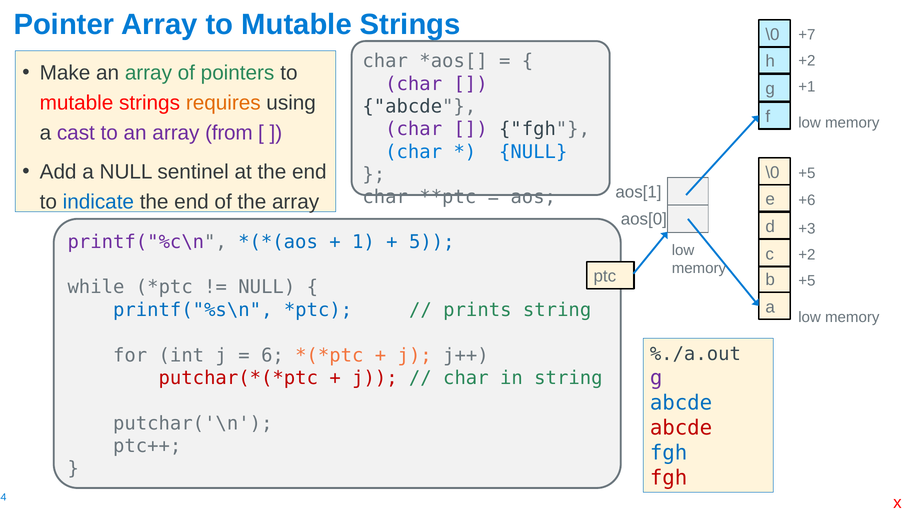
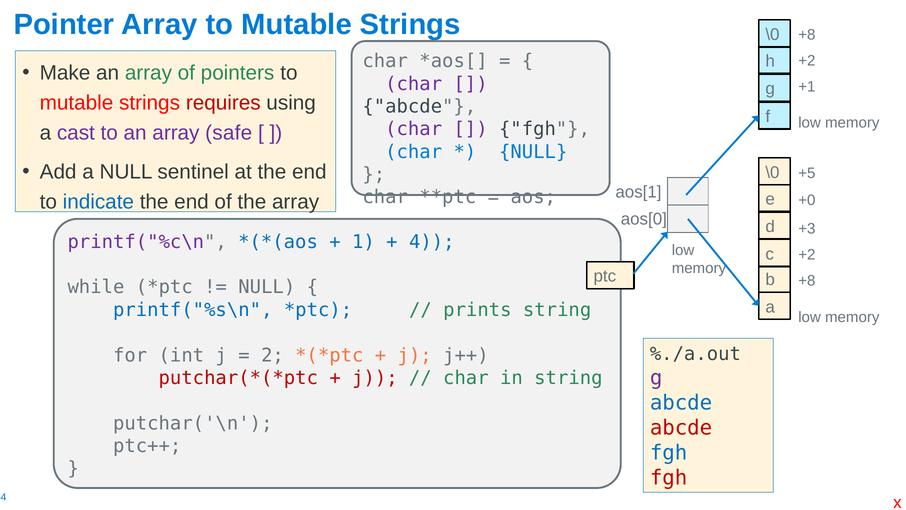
\0 +7: +7 -> +8
requires colour: orange -> red
from: from -> safe
+6: +6 -> +0
5: 5 -> 4
+5 at (807, 281): +5 -> +8
6: 6 -> 2
